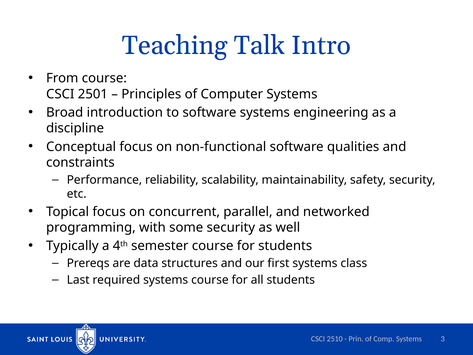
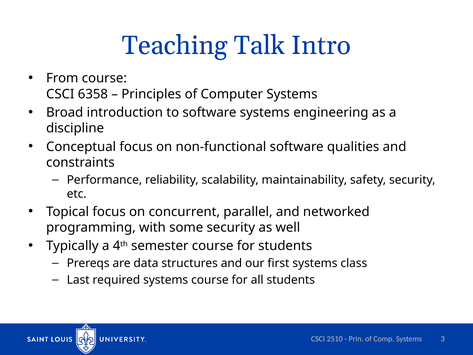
2501: 2501 -> 6358
